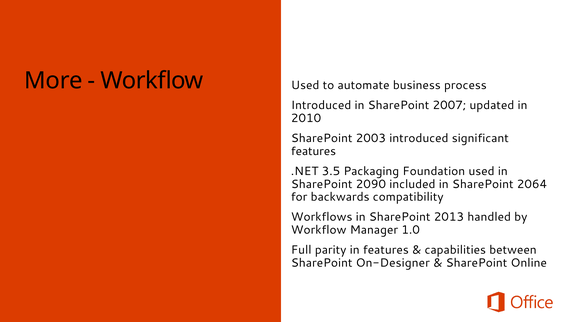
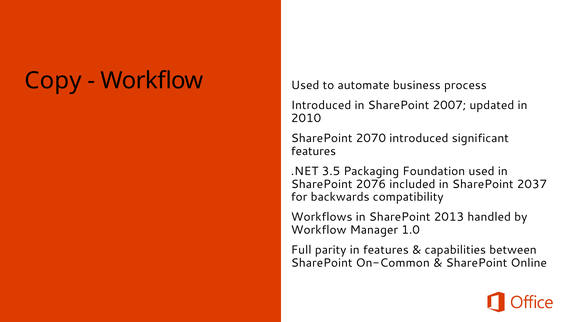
More: More -> Copy
2003: 2003 -> 2070
2090: 2090 -> 2076
2064: 2064 -> 2037
On-Designer: On-Designer -> On-Common
